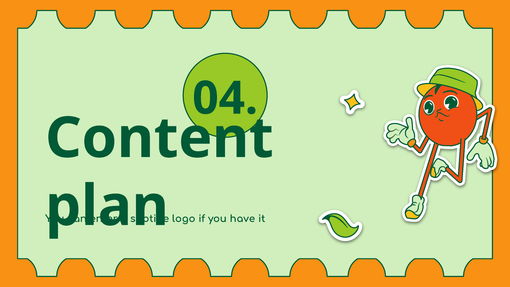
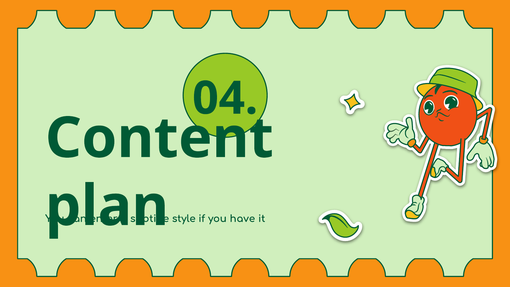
logo: logo -> style
